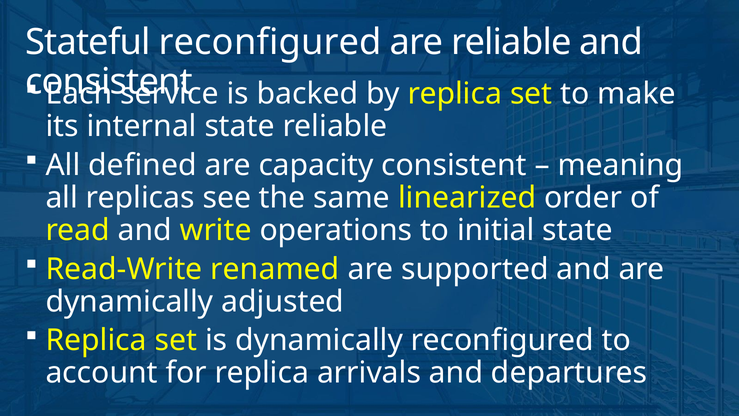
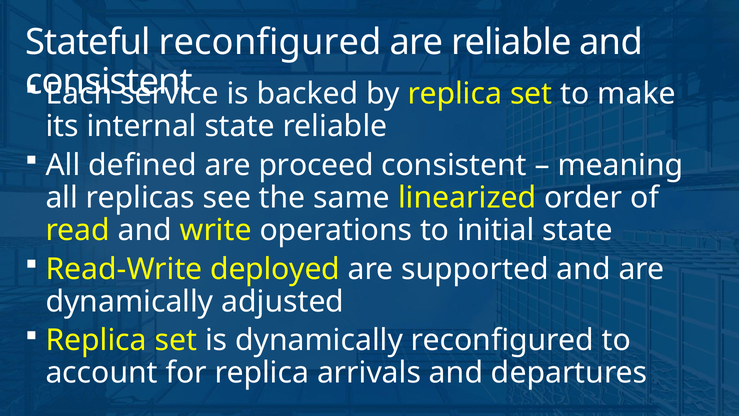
capacity: capacity -> proceed
renamed: renamed -> deployed
